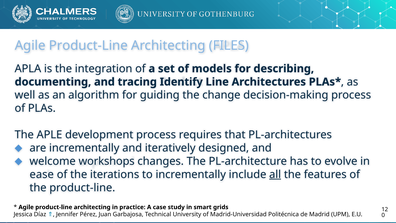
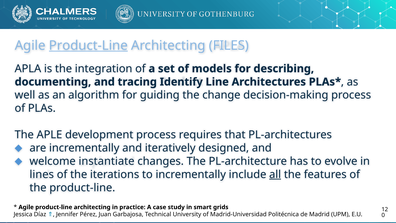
Product-Line at (88, 45) underline: none -> present
workshops: workshops -> instantiate
ease: ease -> lines
